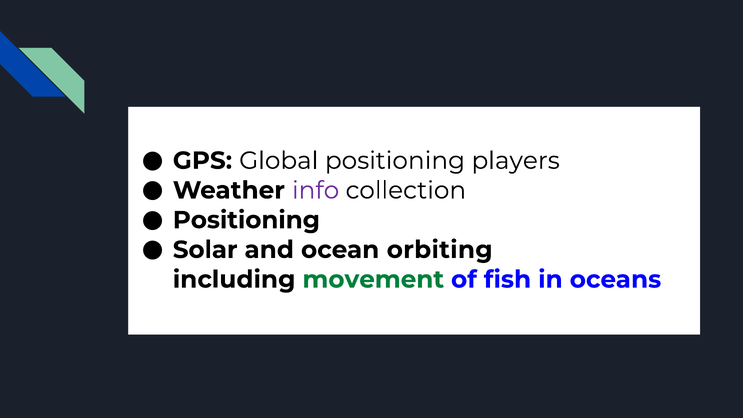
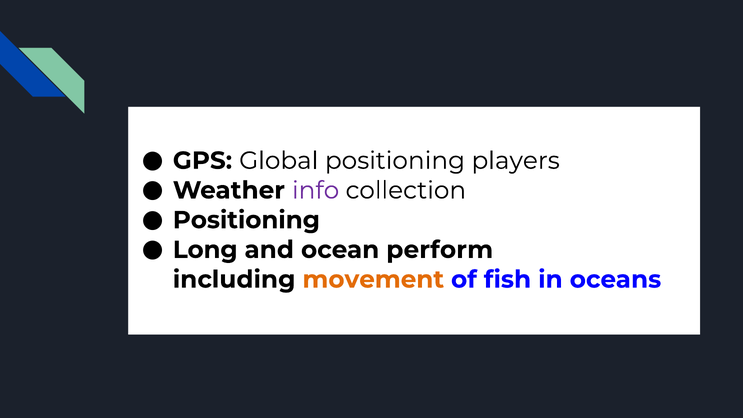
Solar: Solar -> Long
orbiting: orbiting -> perform
movement colour: green -> orange
